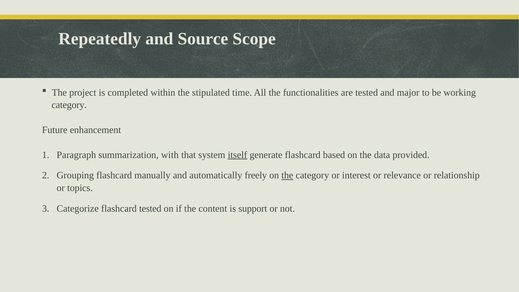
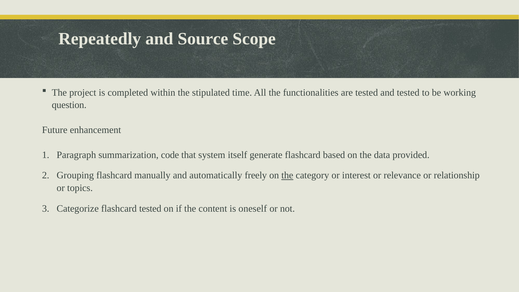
and major: major -> tested
category at (69, 105): category -> question
with: with -> code
itself underline: present -> none
support: support -> oneself
